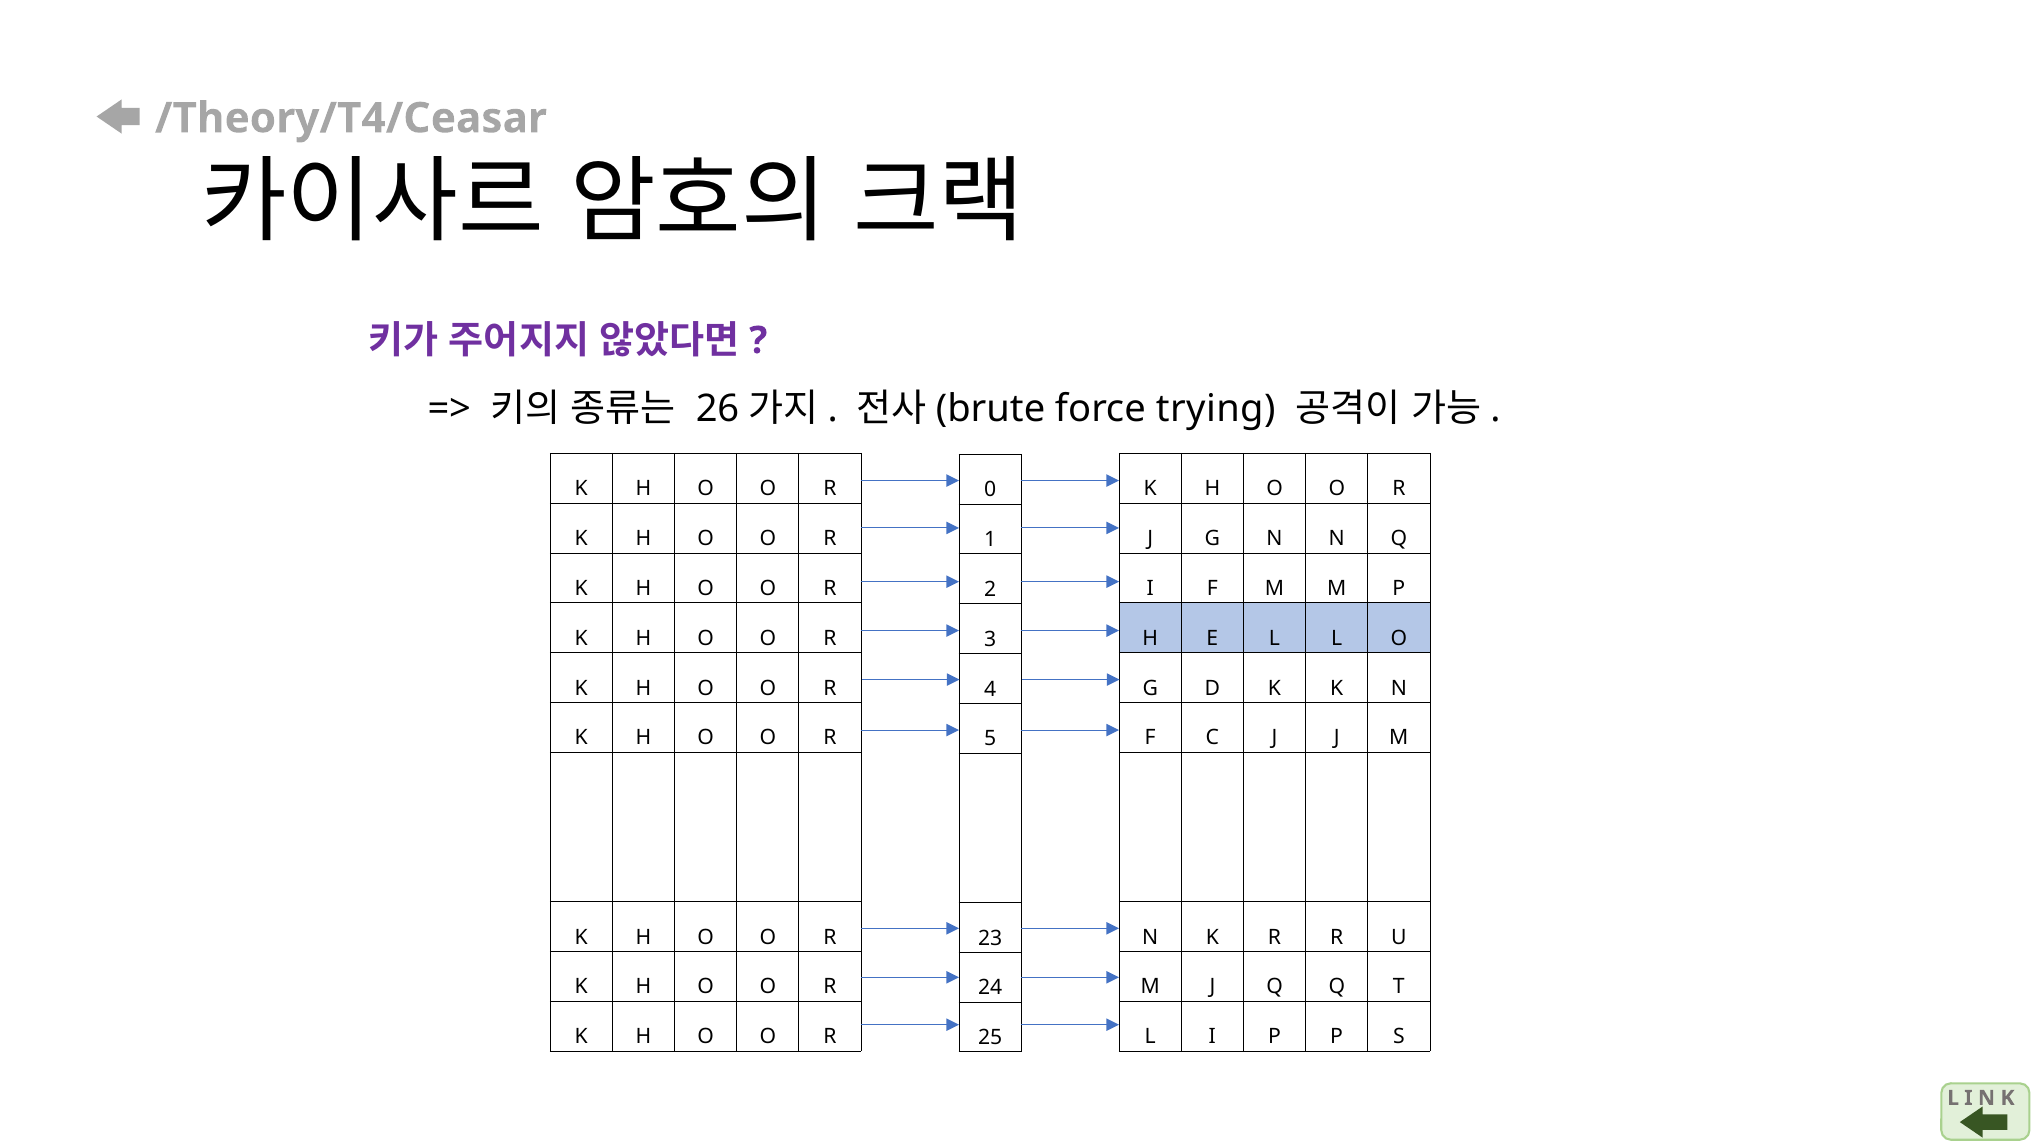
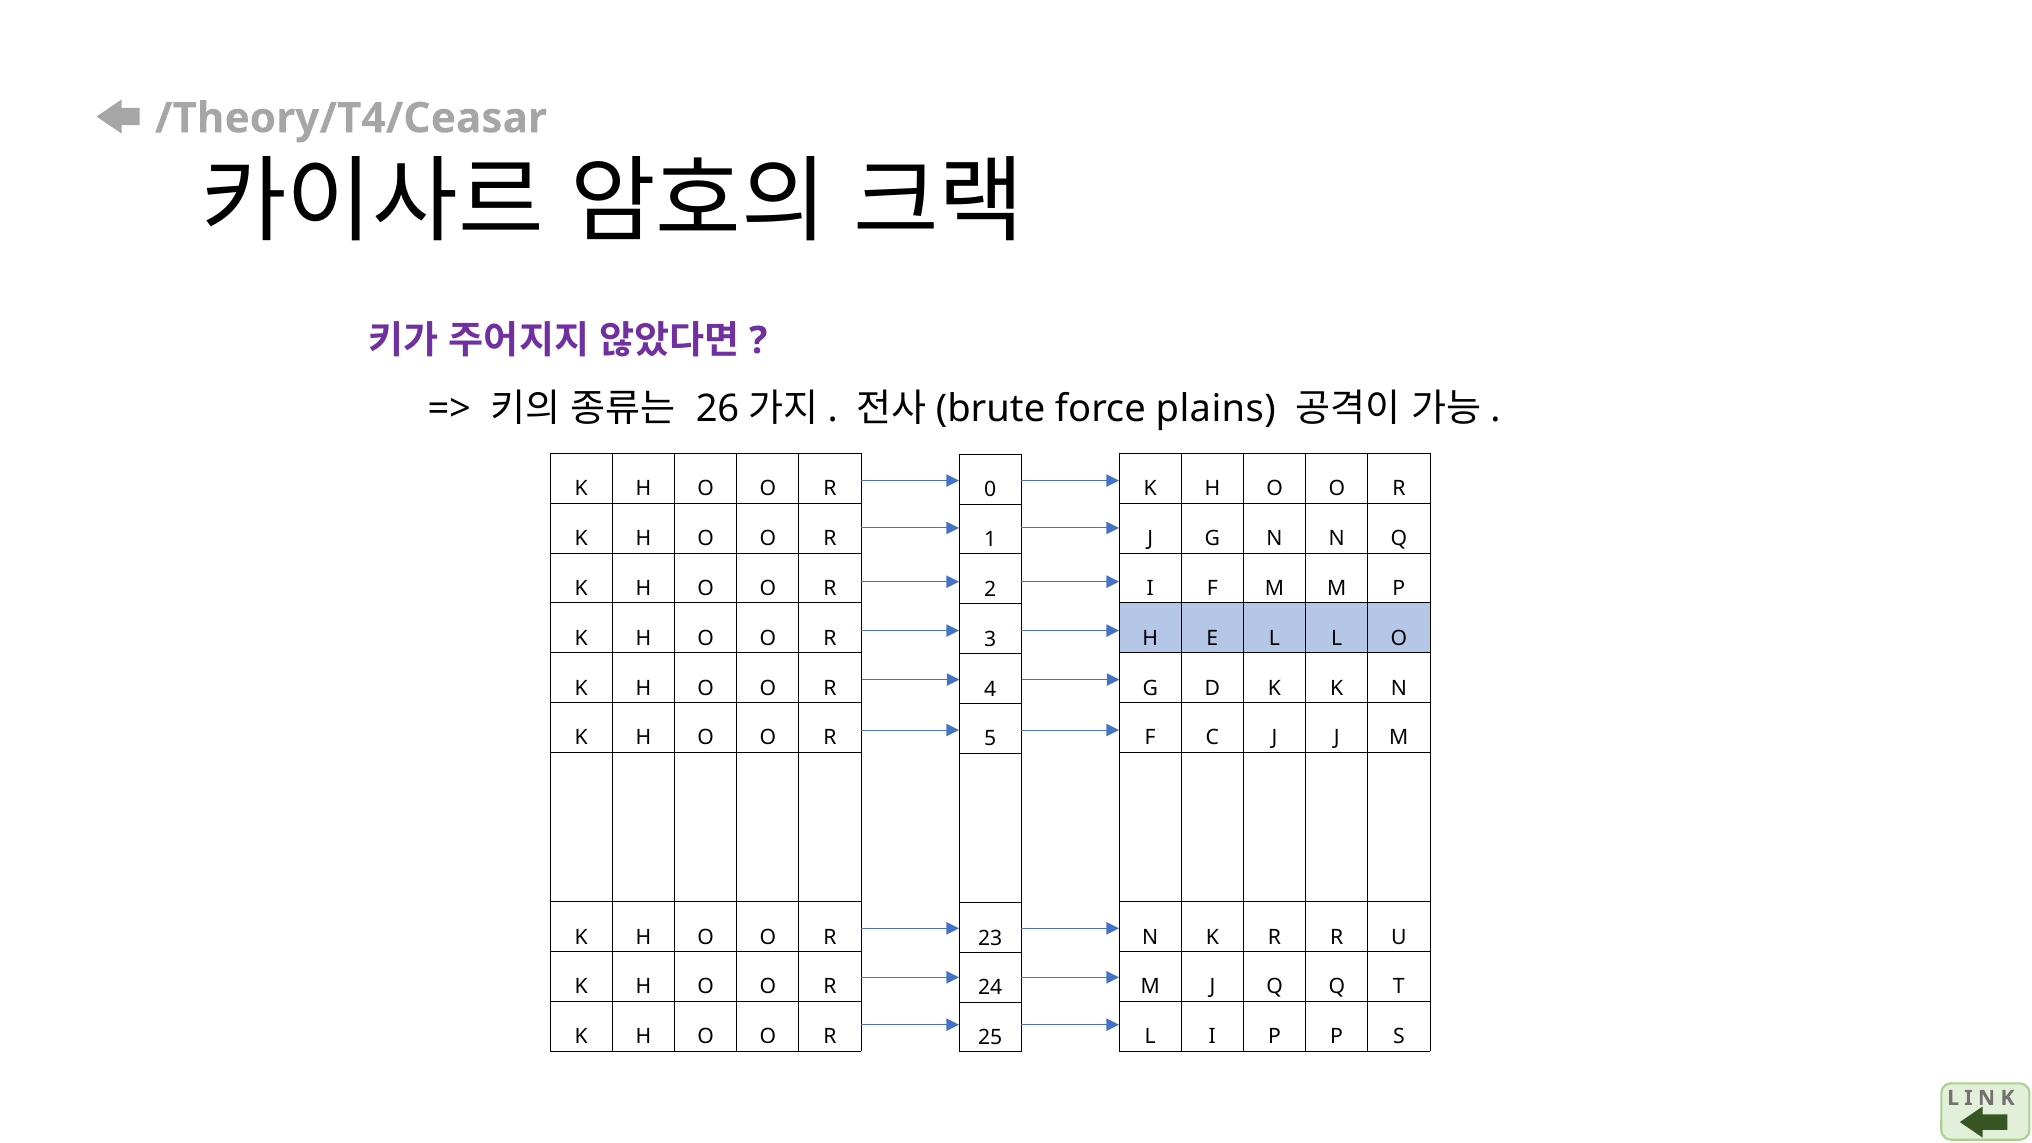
trying: trying -> plains
